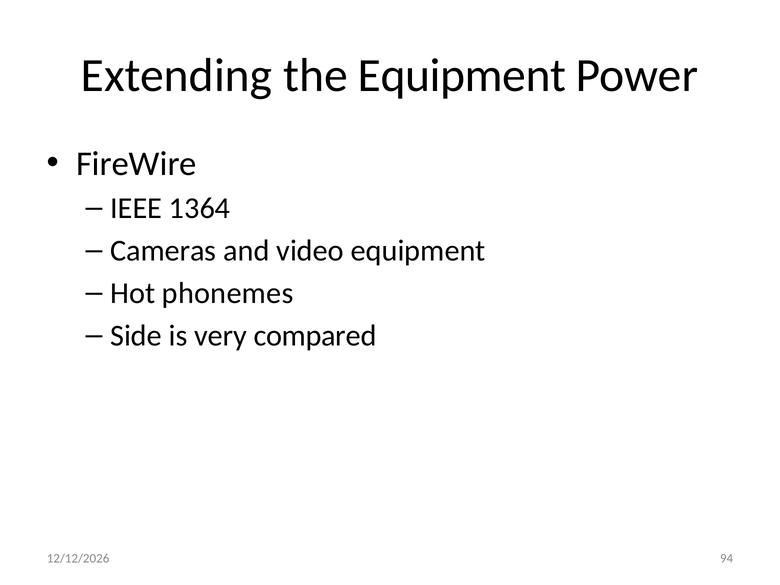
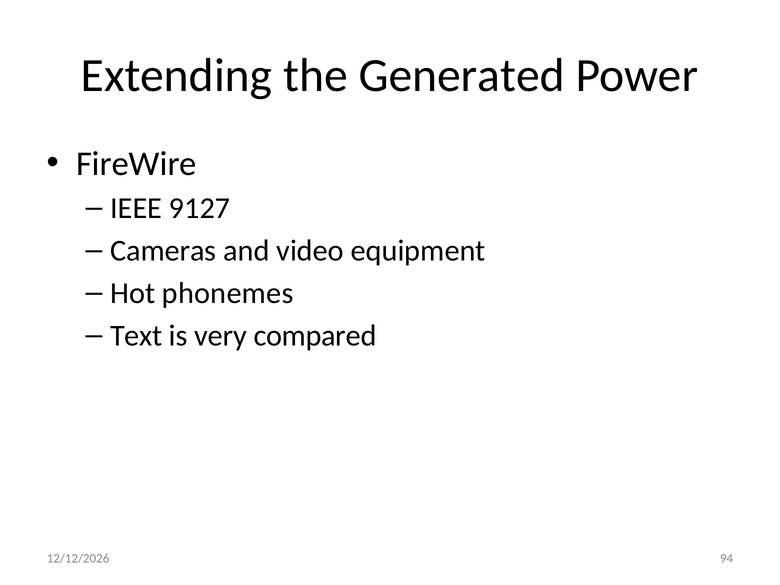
the Equipment: Equipment -> Generated
1364: 1364 -> 9127
Side: Side -> Text
